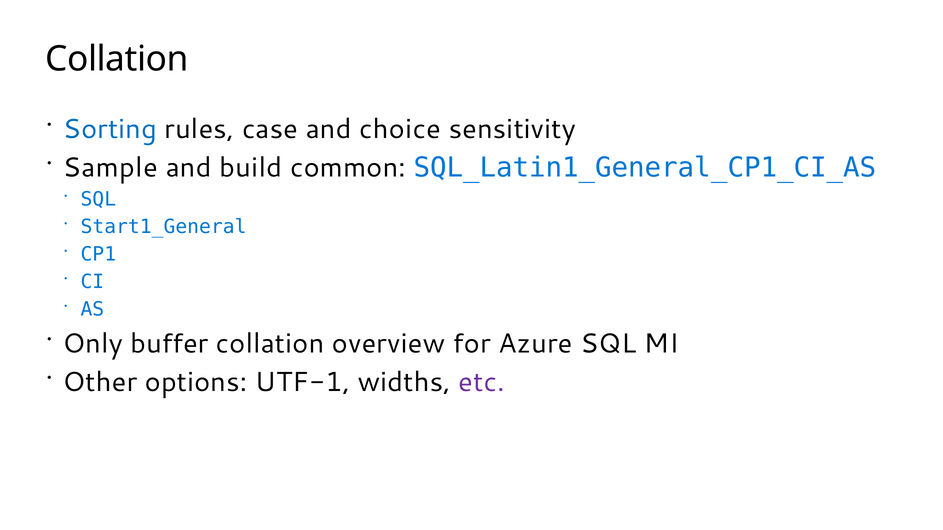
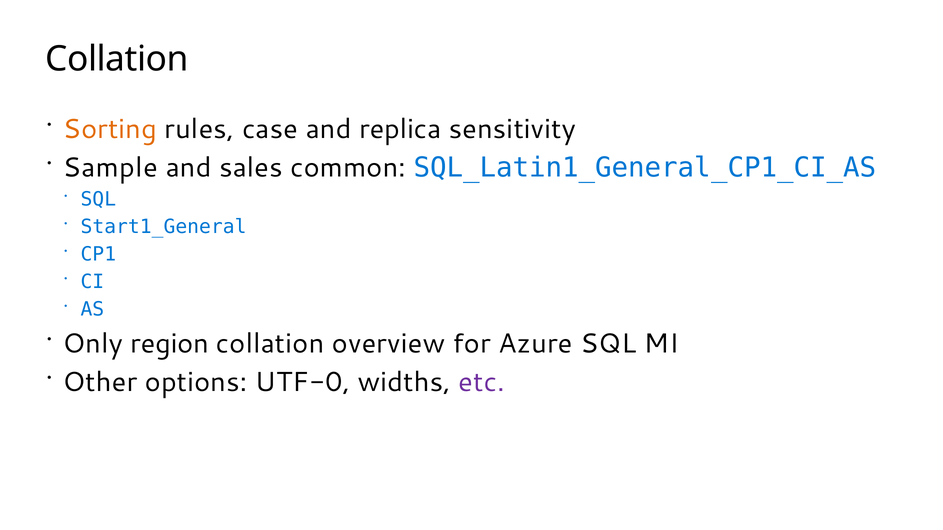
Sorting colour: blue -> orange
choice: choice -> replica
build: build -> sales
buffer: buffer -> region
UTF-1: UTF-1 -> UTF-0
